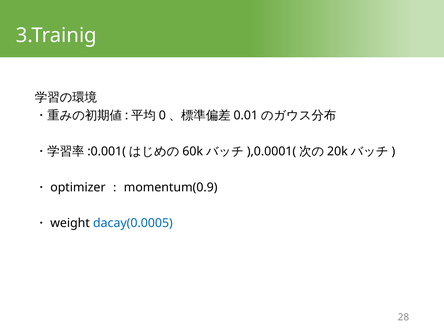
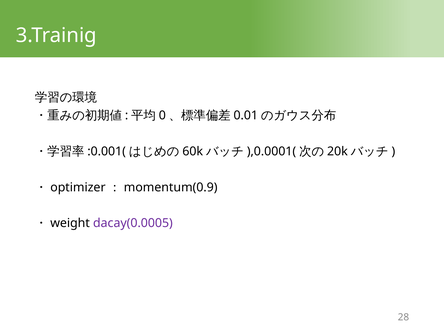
dacay(0.0005 colour: blue -> purple
